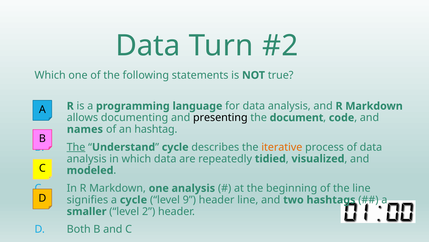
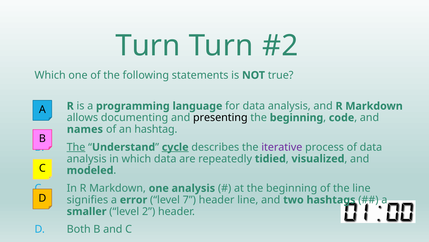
Data at (148, 46): Data -> Turn
document at (297, 117): document -> beginning
cycle at (175, 147) underline: none -> present
iterative colour: orange -> purple
a cycle: cycle -> error
9: 9 -> 7
